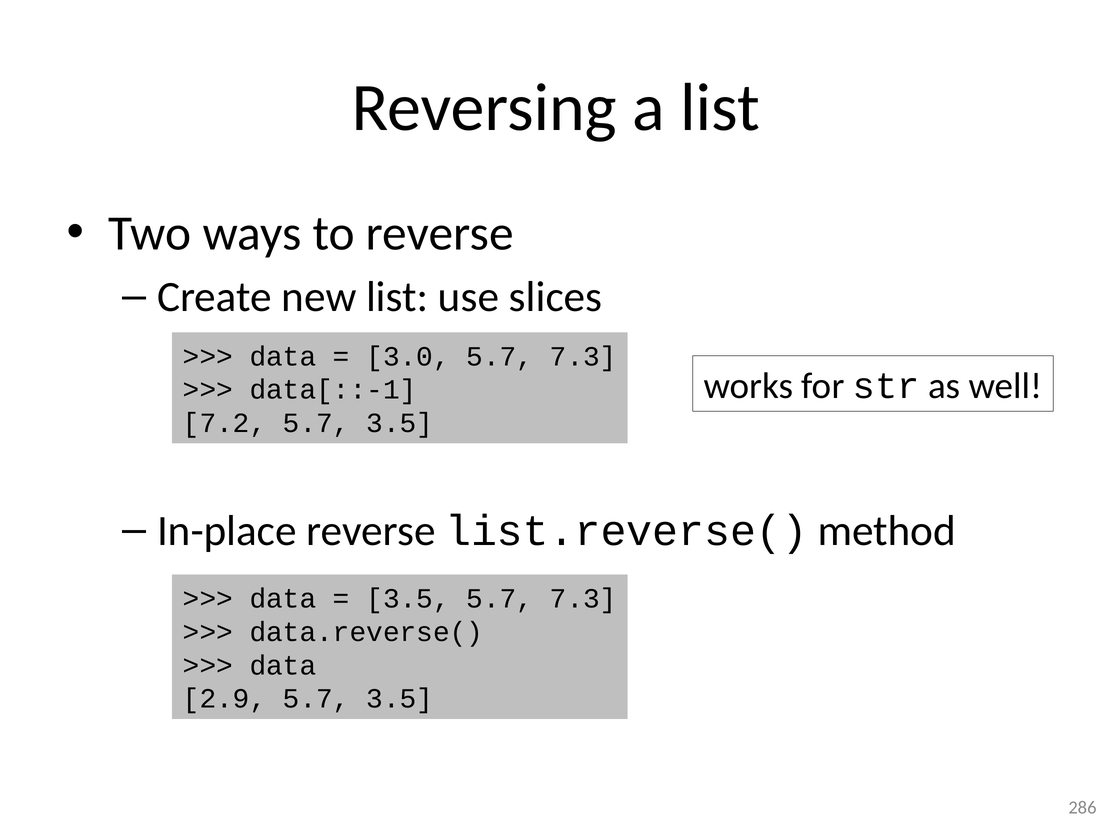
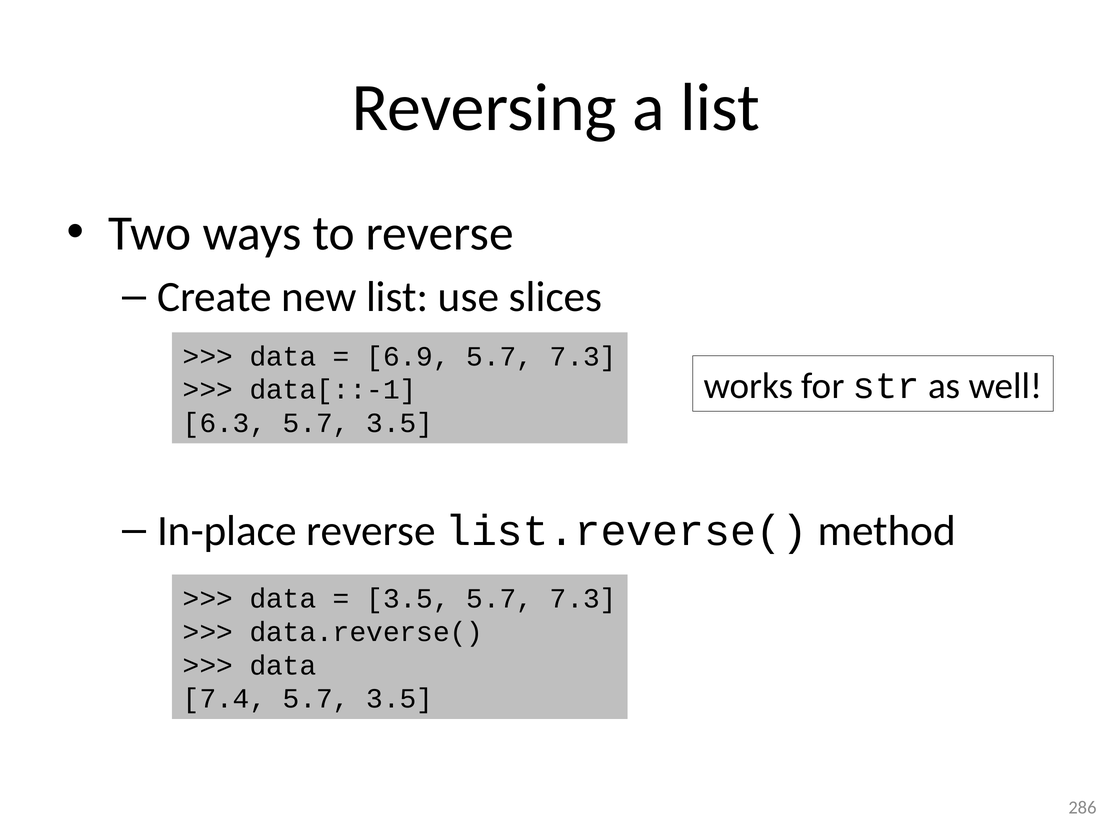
3.0: 3.0 -> 6.9
7.2: 7.2 -> 6.3
2.9: 2.9 -> 7.4
